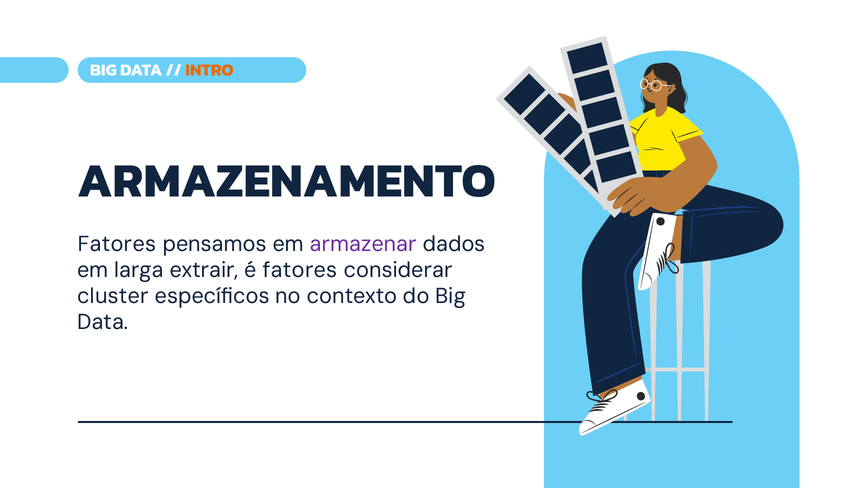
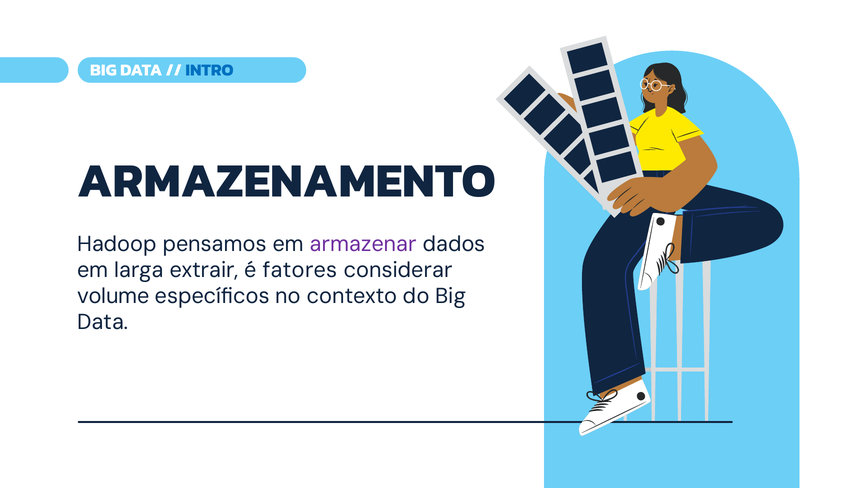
INTRO colour: orange -> blue
Fatores at (117, 244): Fatores -> Hadoop
cluster: cluster -> volume
